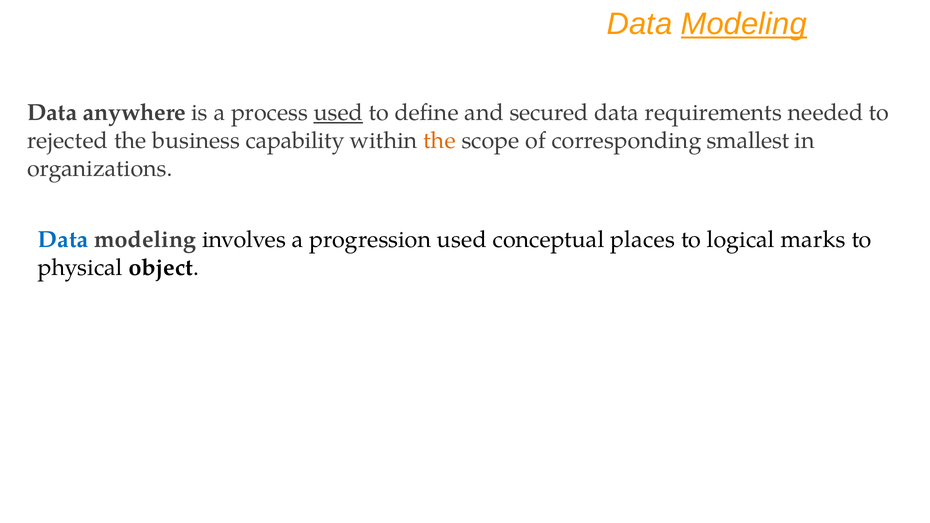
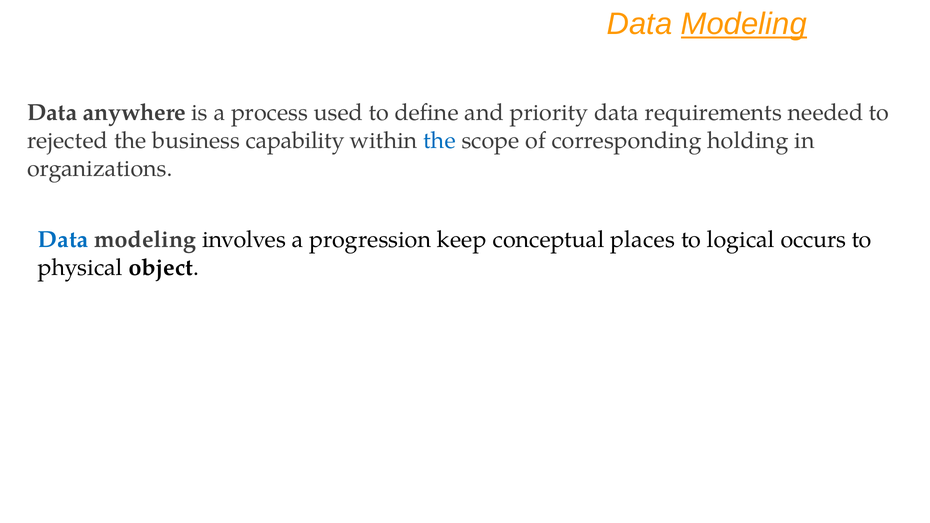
used at (338, 113) underline: present -> none
secured: secured -> priority
the at (439, 141) colour: orange -> blue
smallest: smallest -> holding
progression used: used -> keep
marks: marks -> occurs
